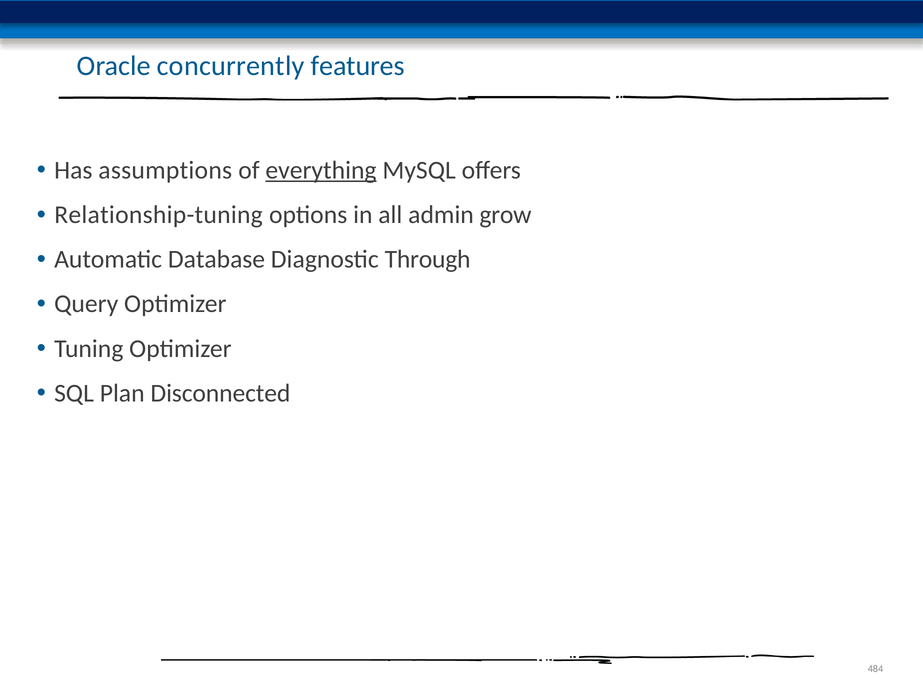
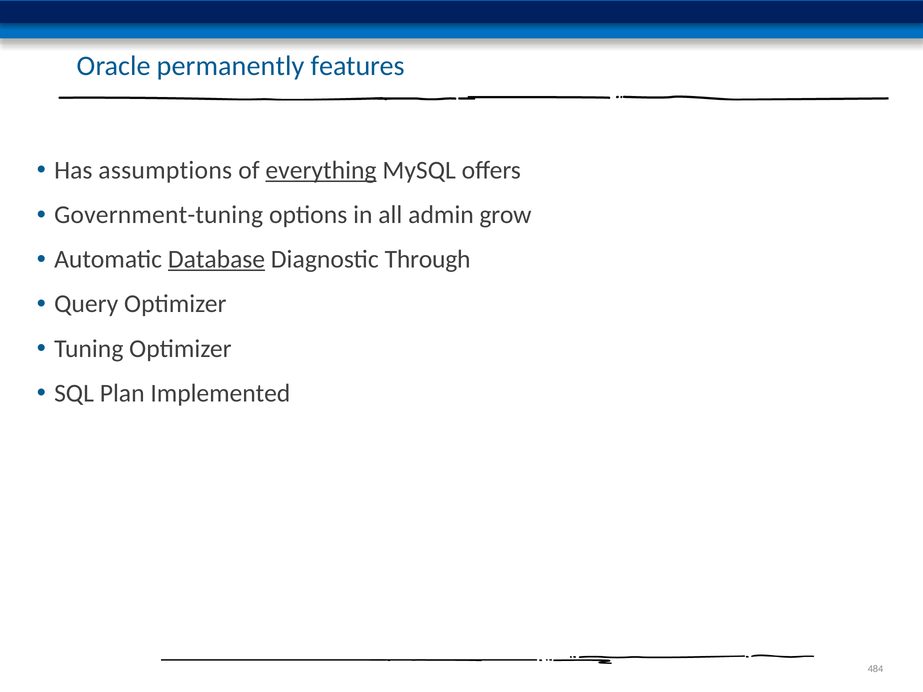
concurrently: concurrently -> permanently
Relationship-tuning: Relationship-tuning -> Government-tuning
Database underline: none -> present
Disconnected: Disconnected -> Implemented
